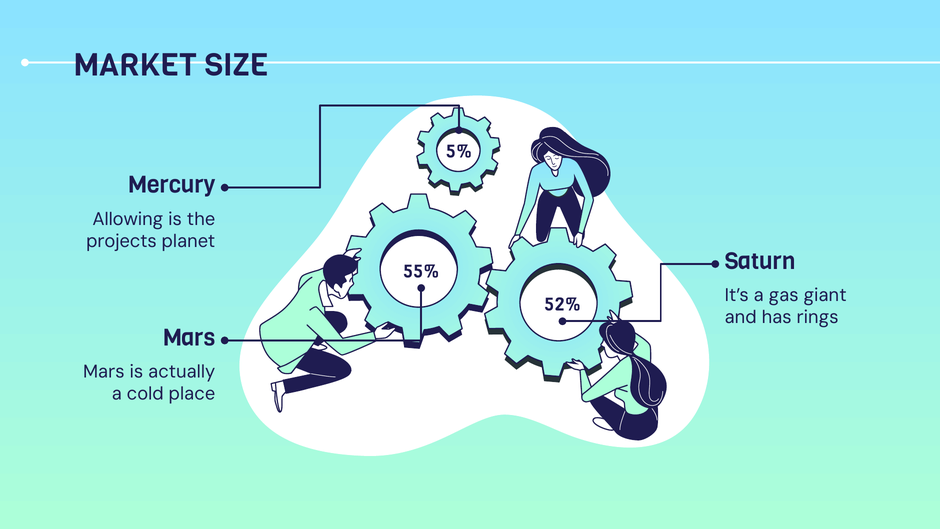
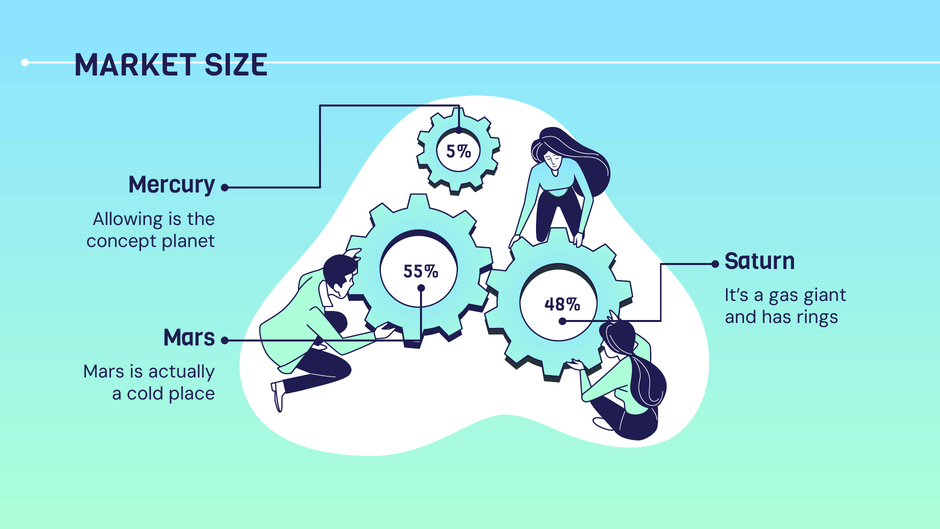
projects: projects -> concept
52%: 52% -> 48%
